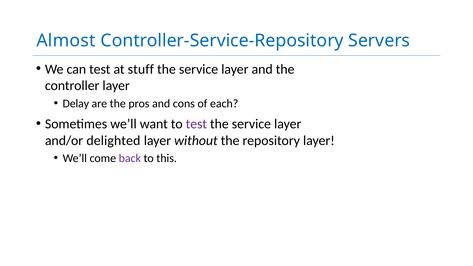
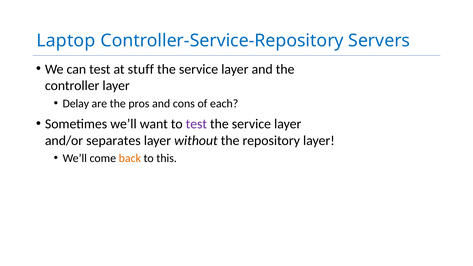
Almost: Almost -> Laptop
delighted: delighted -> separates
back colour: purple -> orange
